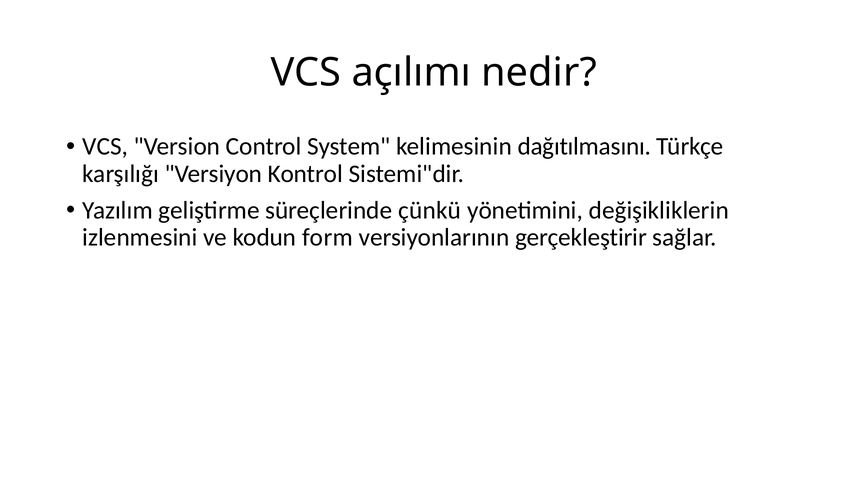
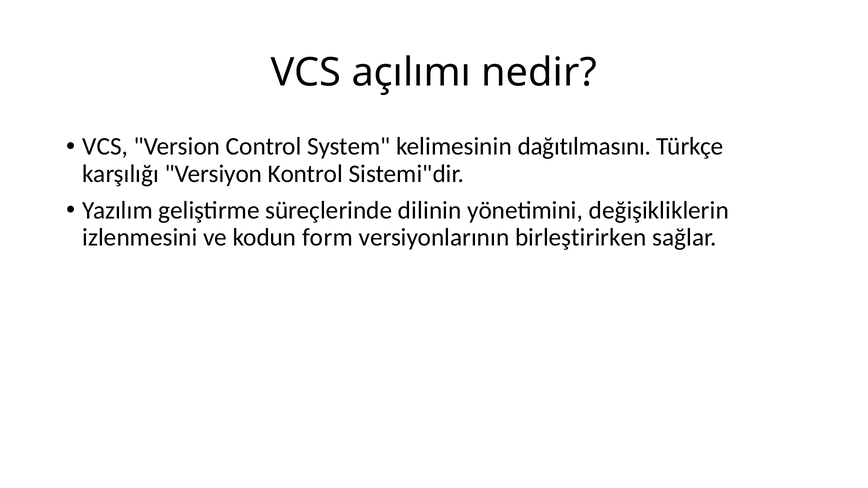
çünkü: çünkü -> dilinin
gerçekleştirir: gerçekleştirir -> birleştirirken
